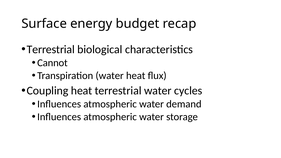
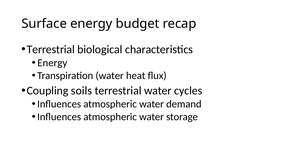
Cannot at (52, 63): Cannot -> Energy
Coupling heat: heat -> soils
